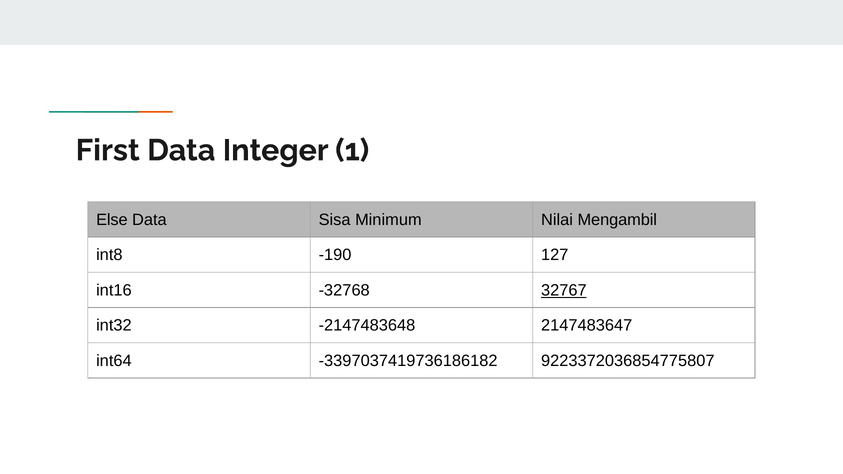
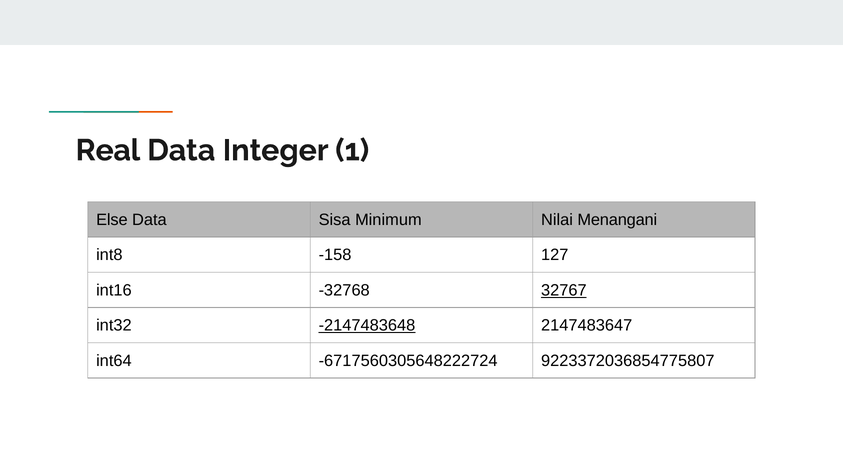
First: First -> Real
Mengambil: Mengambil -> Menangani
-190: -190 -> -158
-2147483648 underline: none -> present
-3397037419736186182: -3397037419736186182 -> -6717560305648222724
